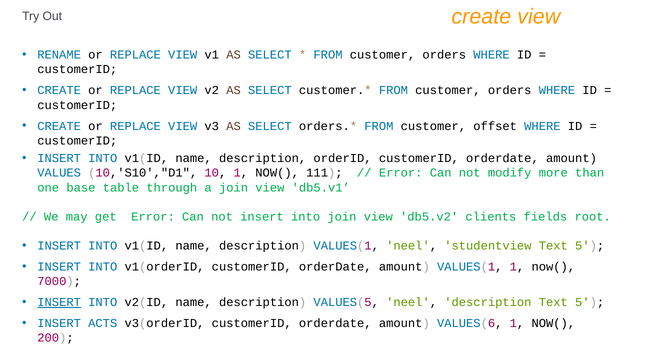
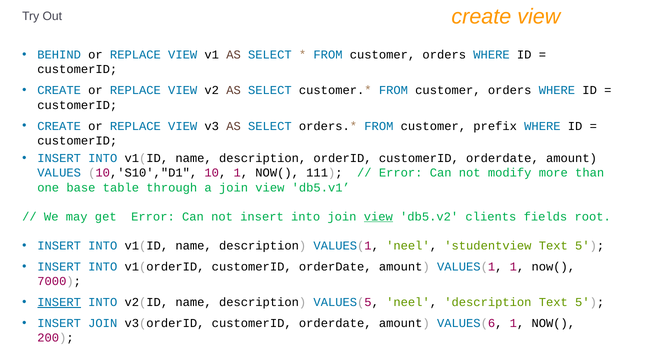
RENAME: RENAME -> BEHIND
offset: offset -> prefix
view at (378, 216) underline: none -> present
INSERT ACTS: ACTS -> JOIN
